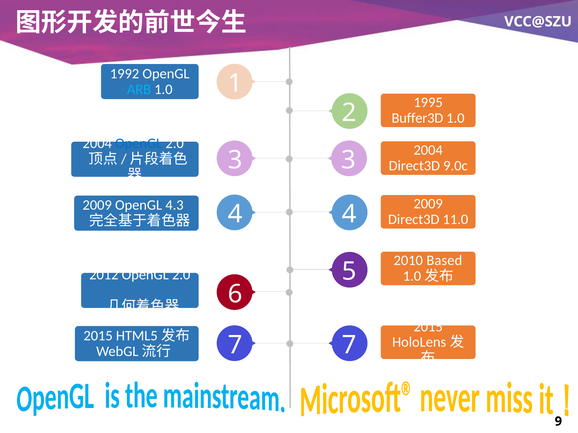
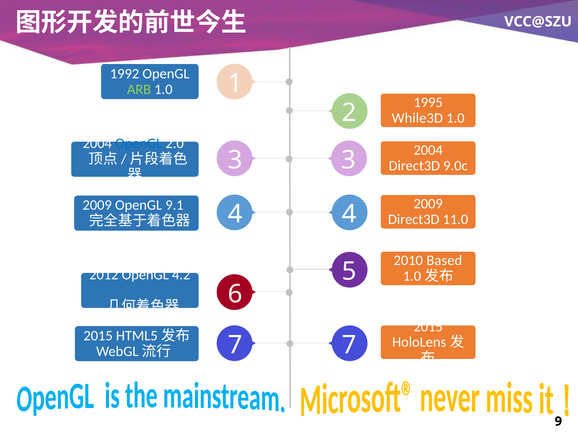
ARB colour: light blue -> light green
Buffer3D: Buffer3D -> While3D
4.3: 4.3 -> 9.1
2012 OpenGL 2.0: 2.0 -> 4.2
